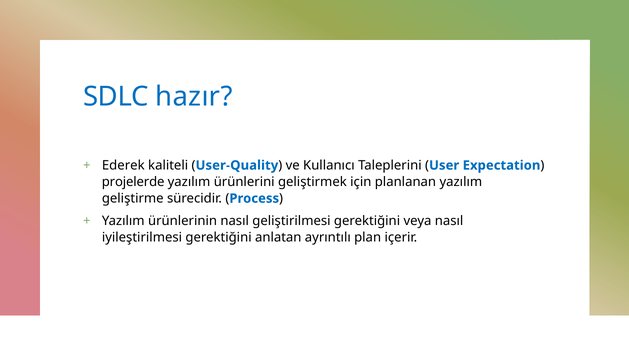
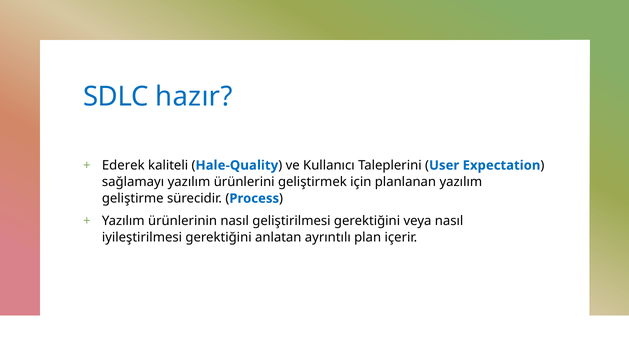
User-Quality: User-Quality -> Hale-Quality
projelerde: projelerde -> sağlamayı
